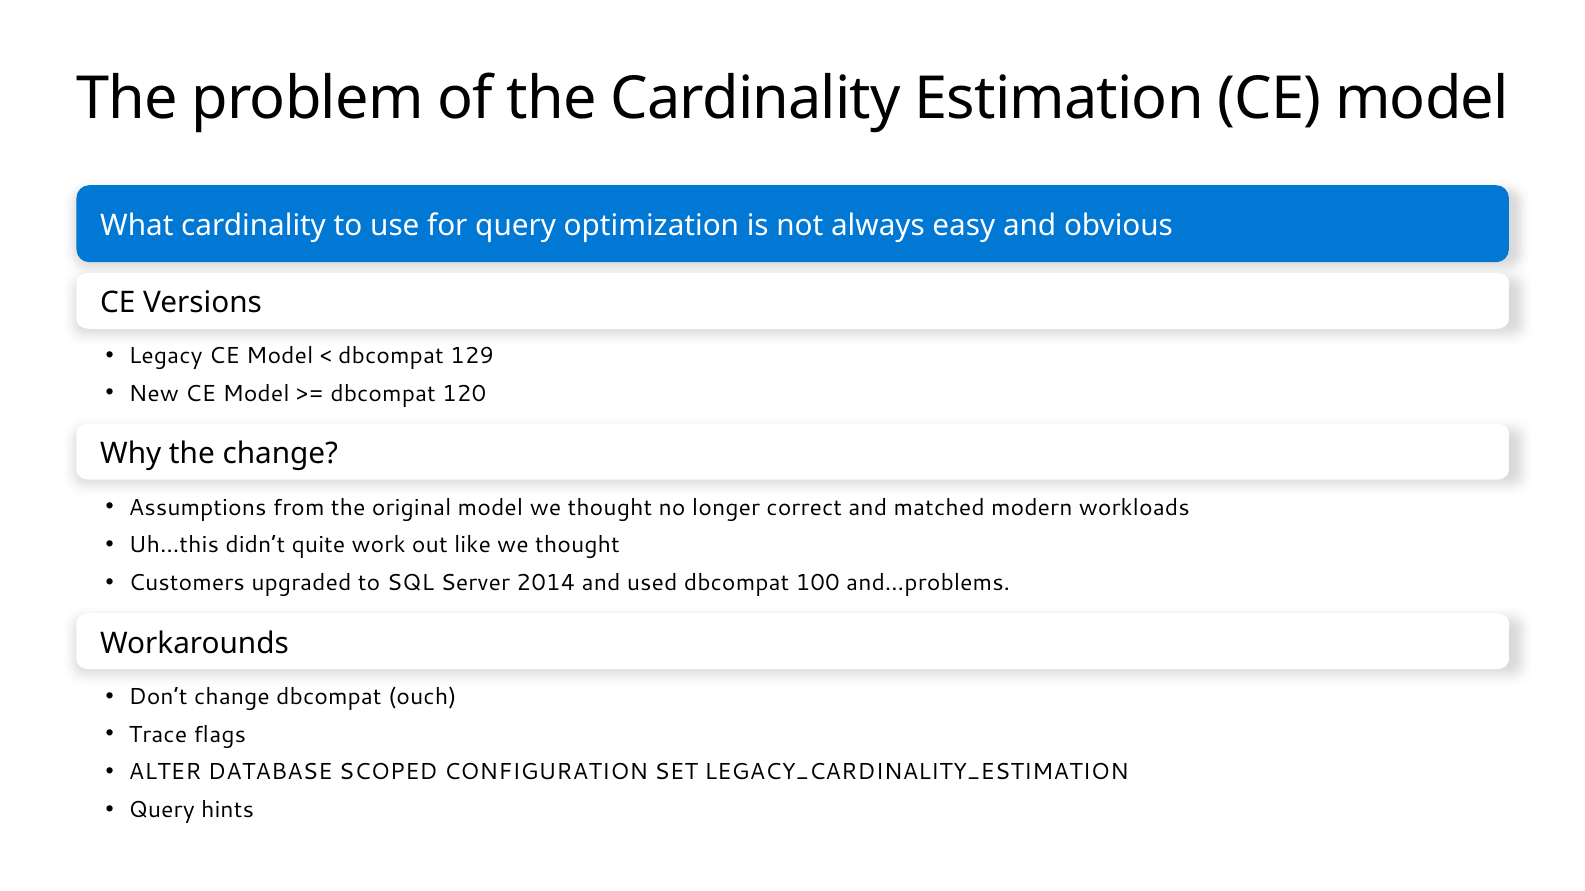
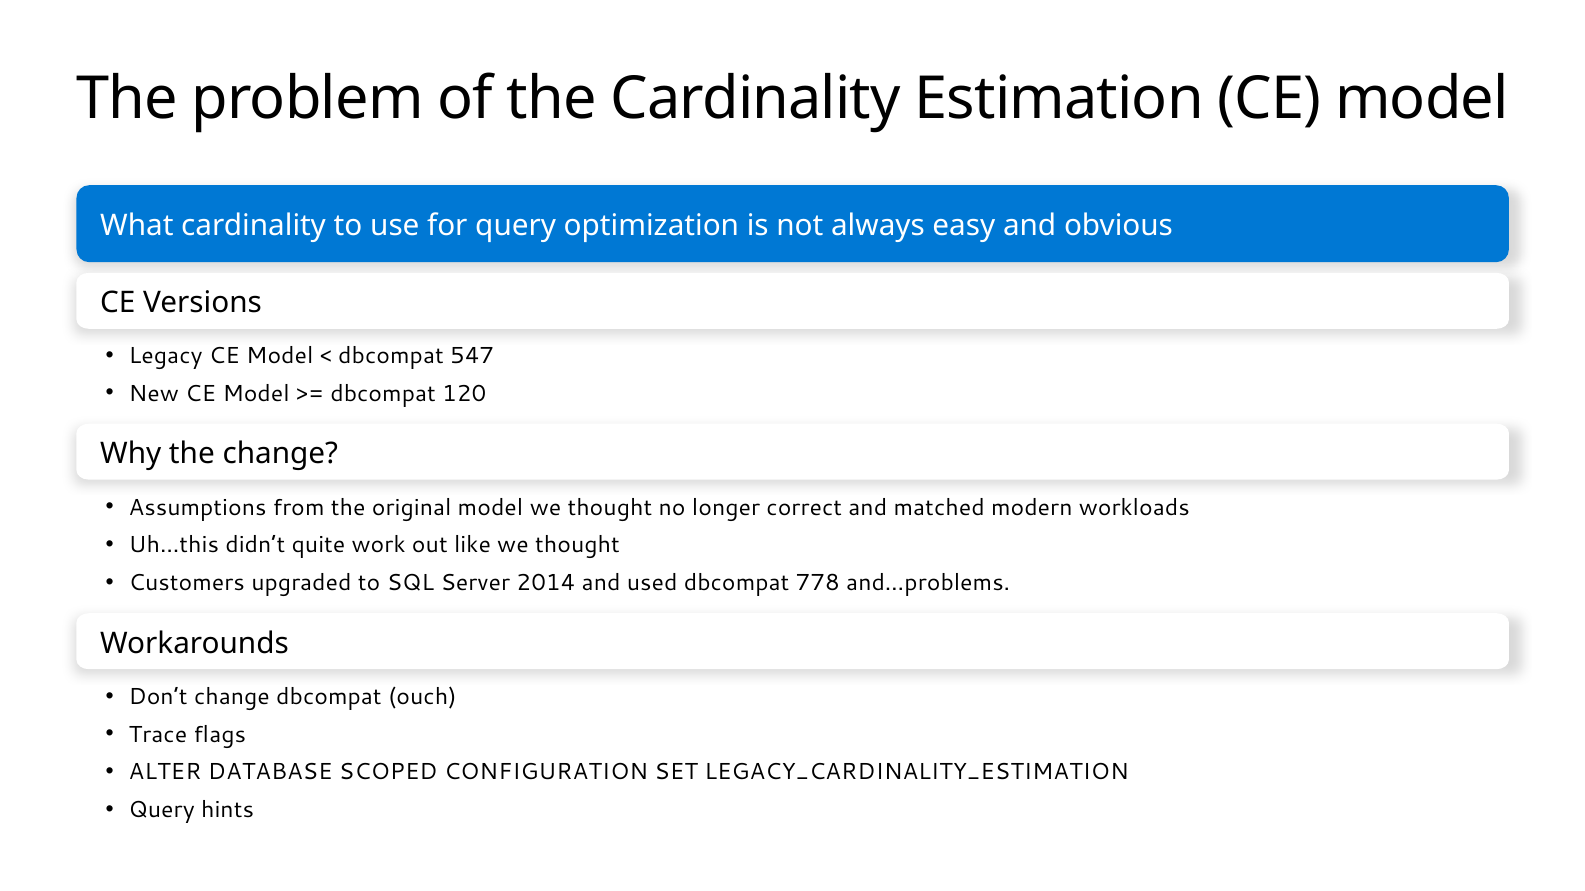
129: 129 -> 547
100: 100 -> 778
